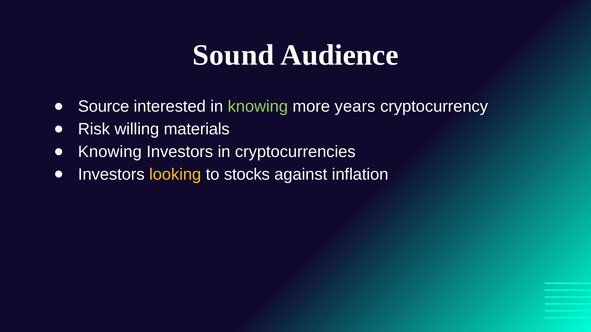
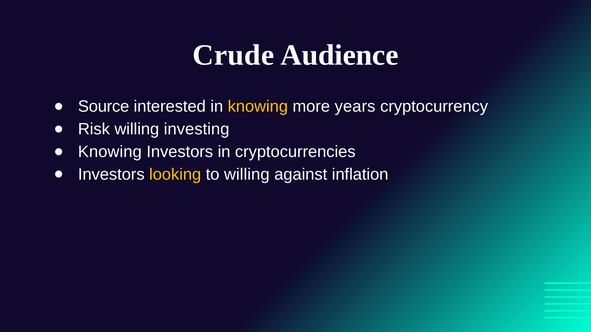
Sound: Sound -> Crude
knowing at (258, 107) colour: light green -> yellow
materials: materials -> investing
to stocks: stocks -> willing
